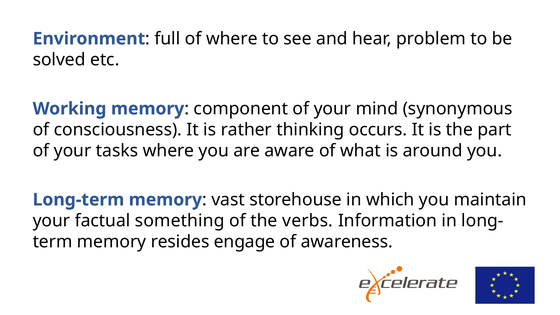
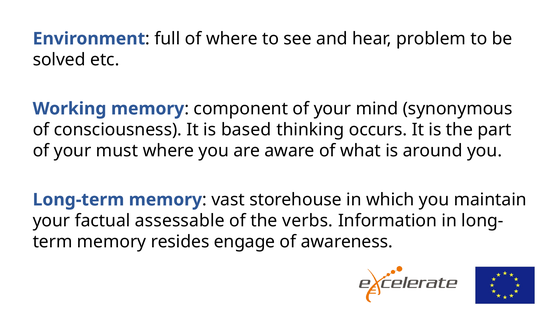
rather: rather -> based
tasks: tasks -> must
something: something -> assessable
